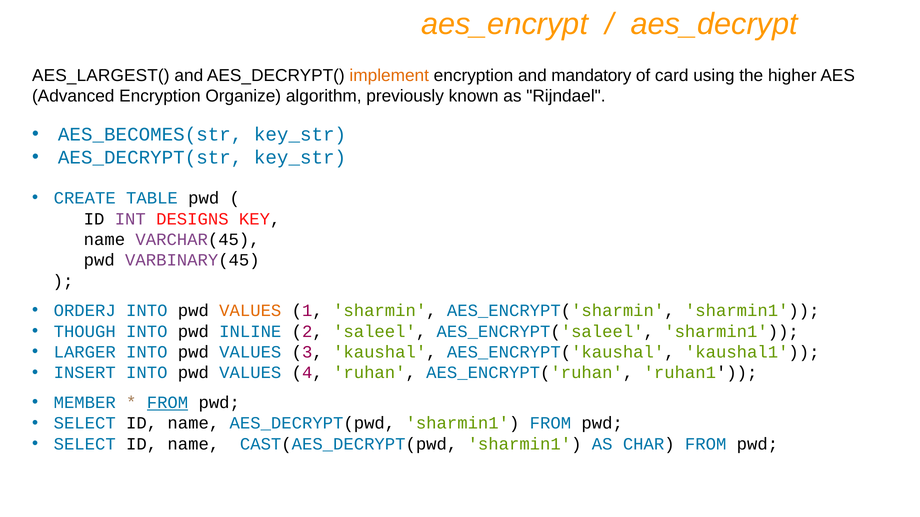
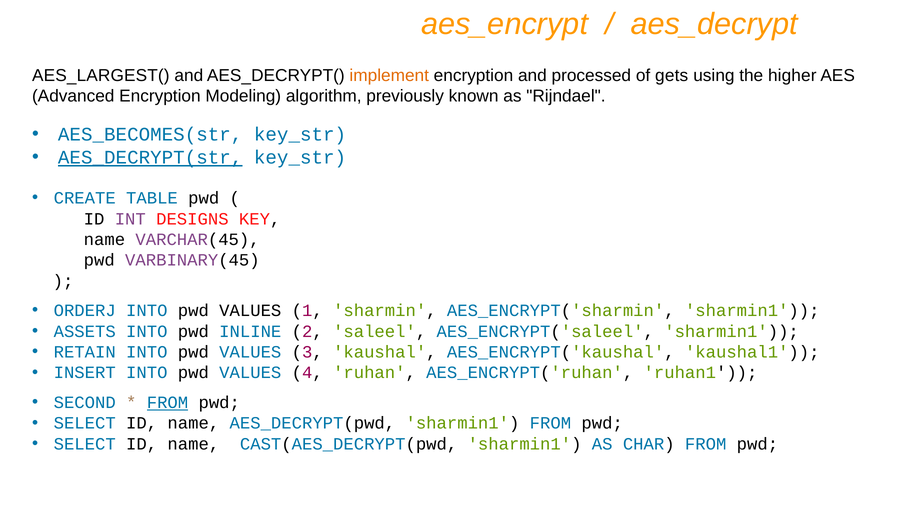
mandatory: mandatory -> processed
card: card -> gets
Organize: Organize -> Modeling
AES_DECRYPT(str underline: none -> present
VALUES at (250, 311) colour: orange -> black
THOUGH: THOUGH -> ASSETS
LARGER: LARGER -> RETAIN
MEMBER: MEMBER -> SECOND
